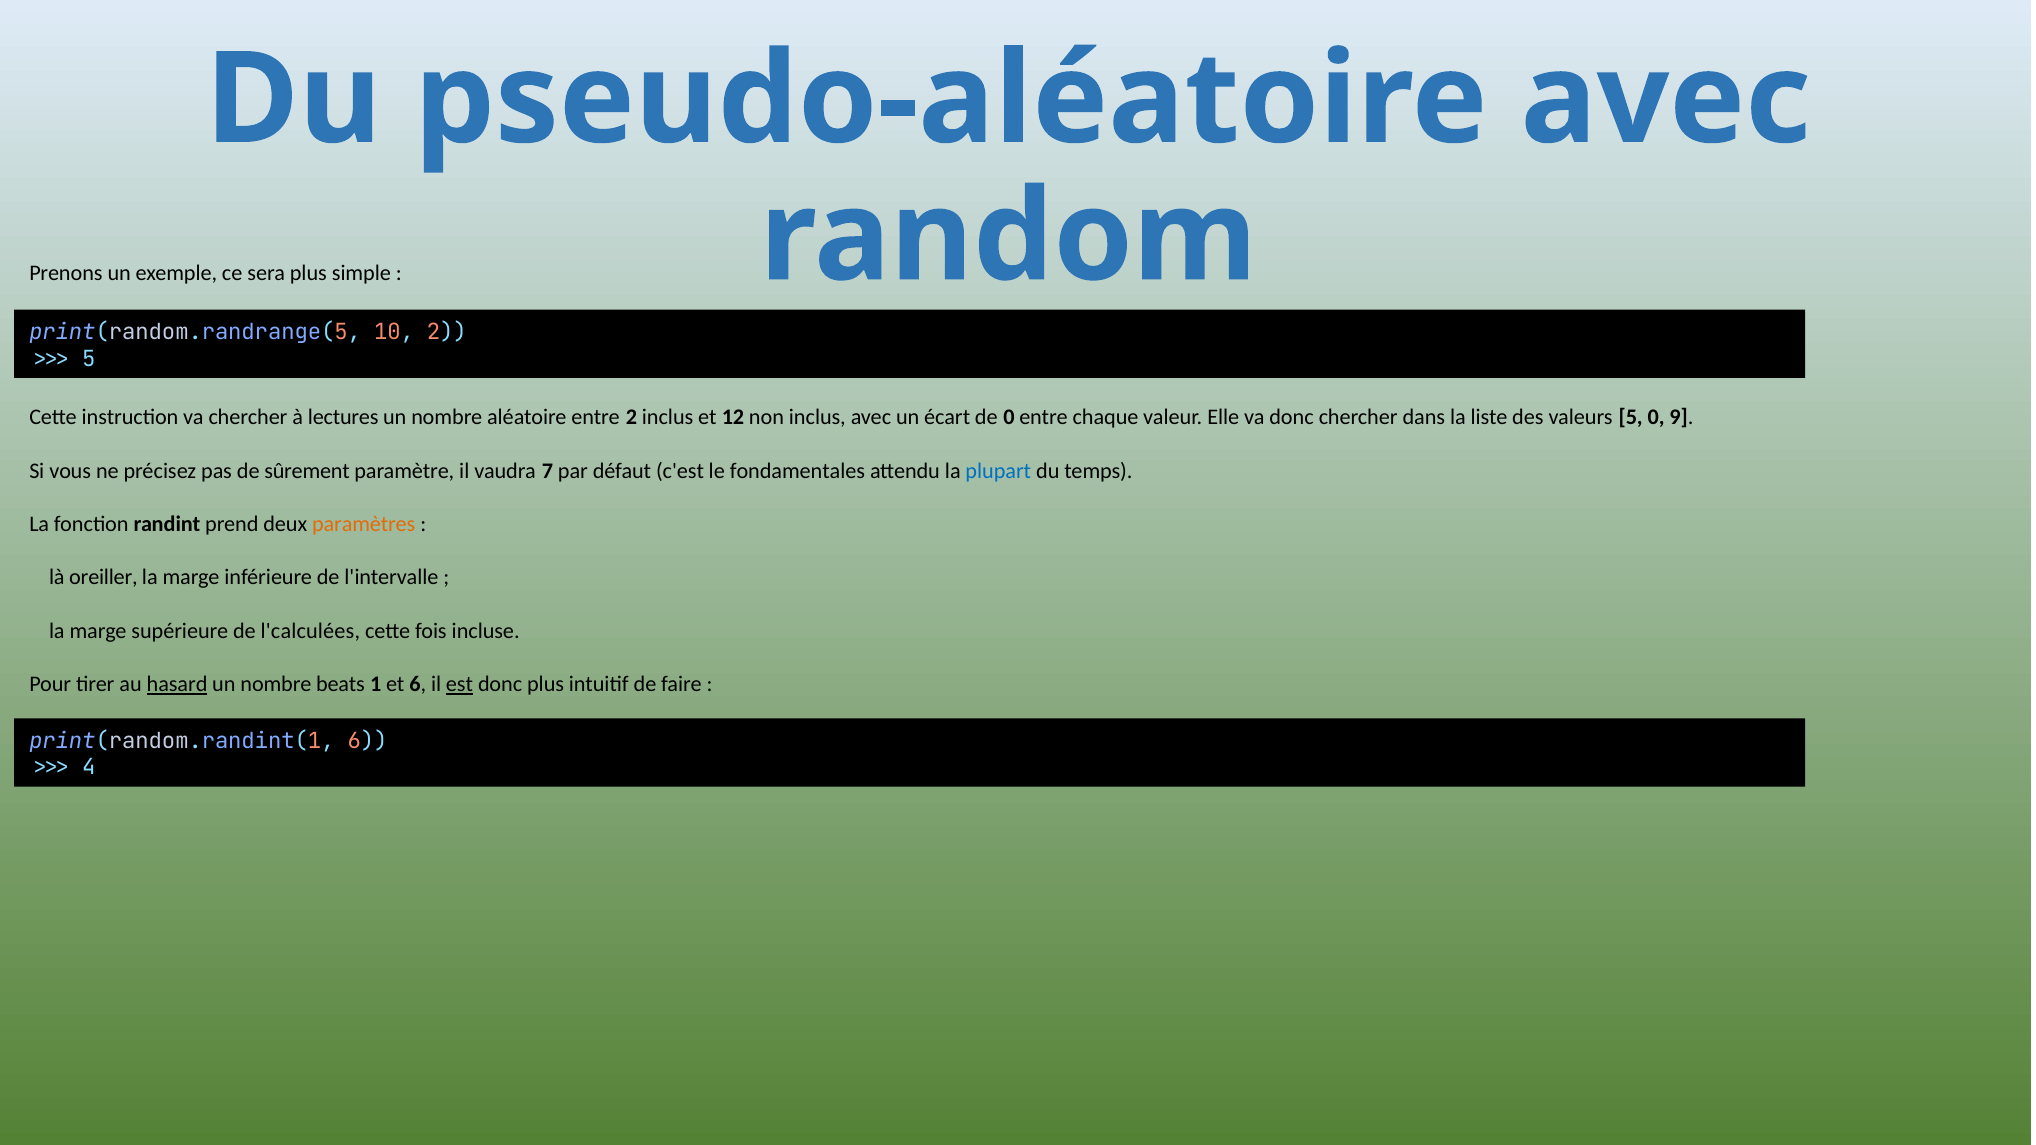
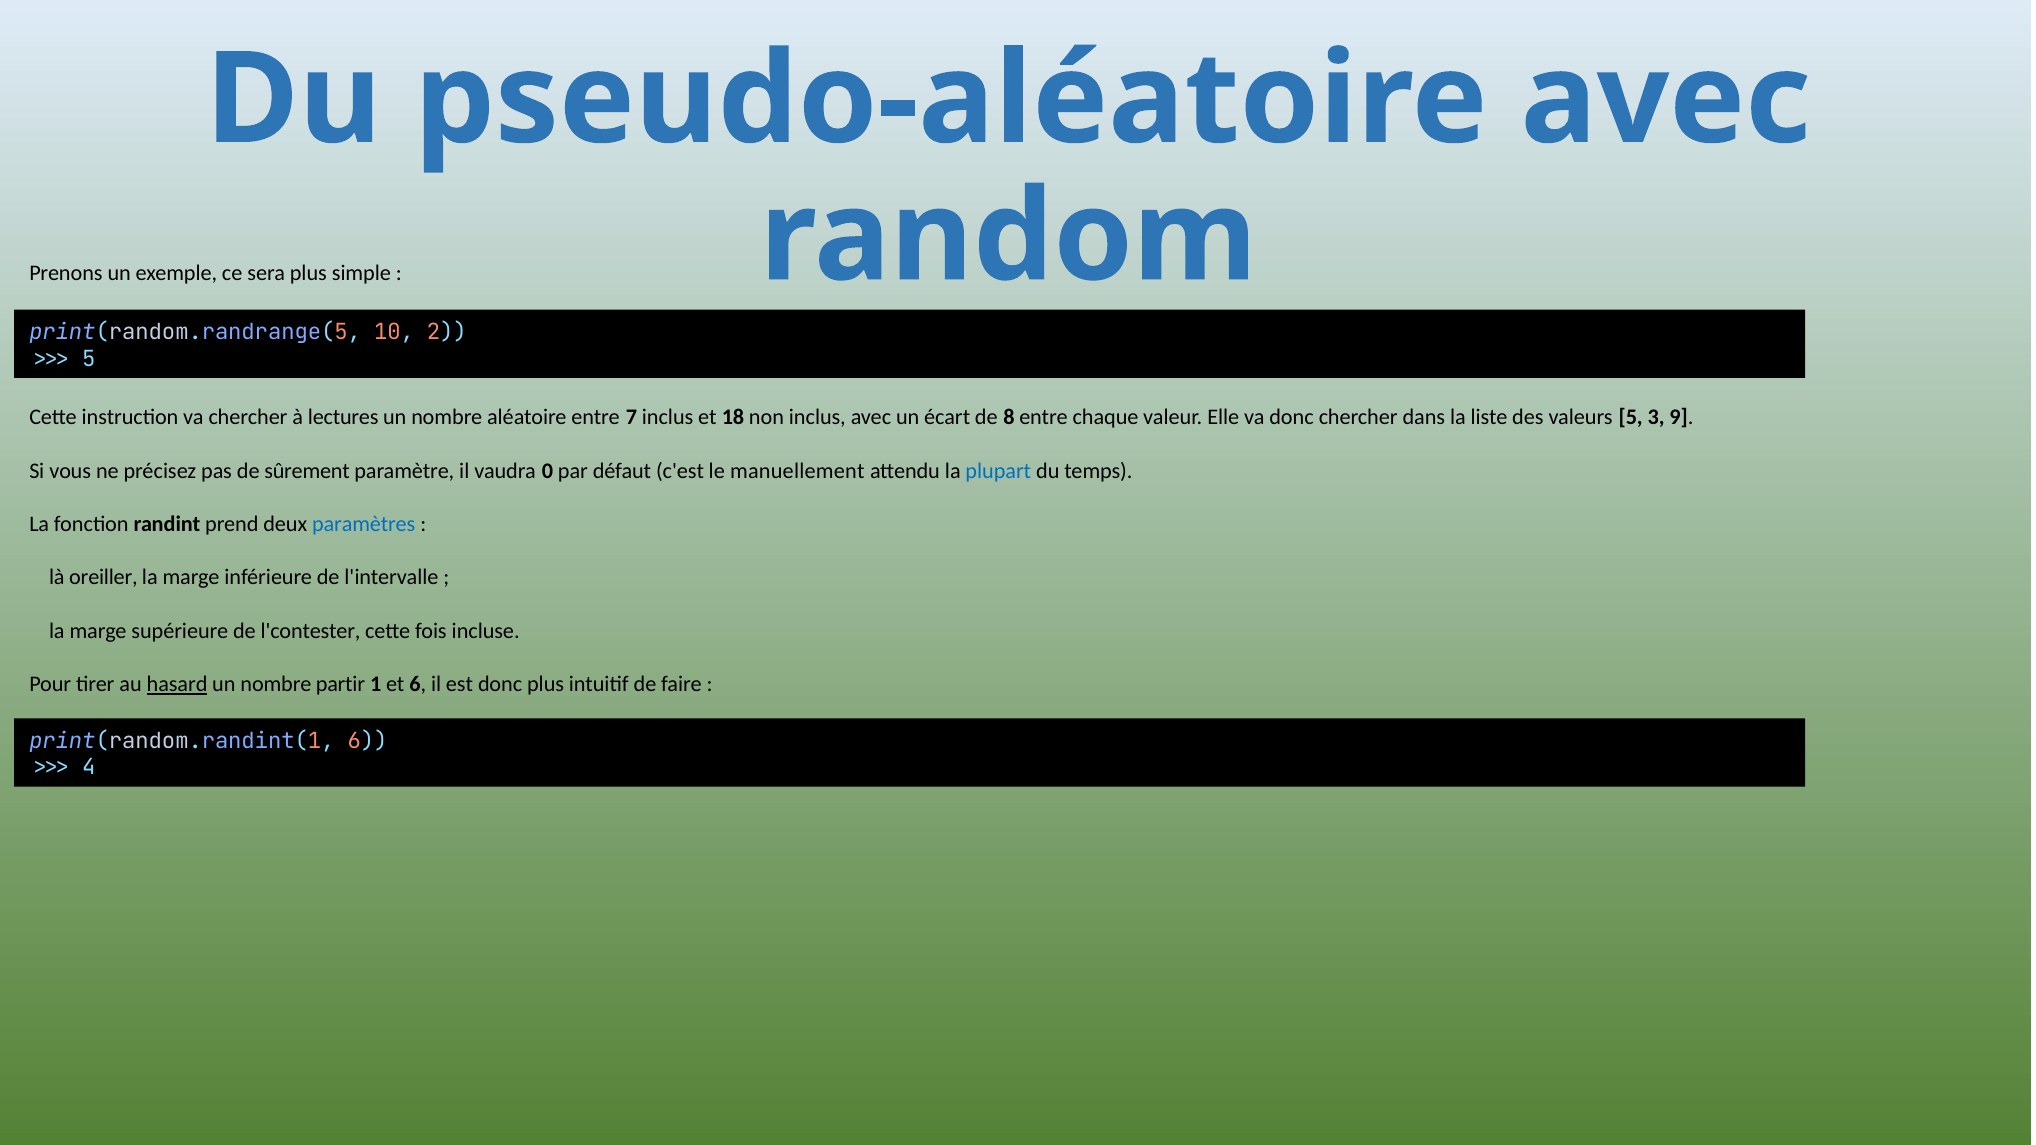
entre 2: 2 -> 7
12: 12 -> 18
de 0: 0 -> 8
5 0: 0 -> 3
7: 7 -> 0
fondamentales: fondamentales -> manuellement
paramètres colour: orange -> blue
l'calculées: l'calculées -> l'contester
beats: beats -> partir
est underline: present -> none
